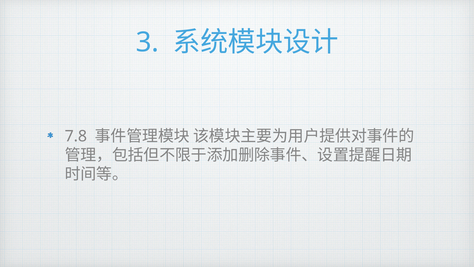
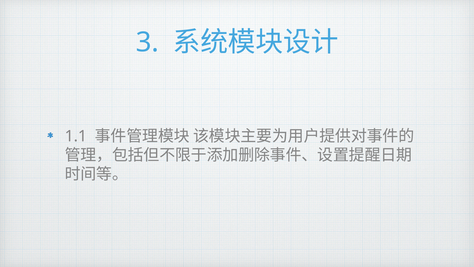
7.8: 7.8 -> 1.1
